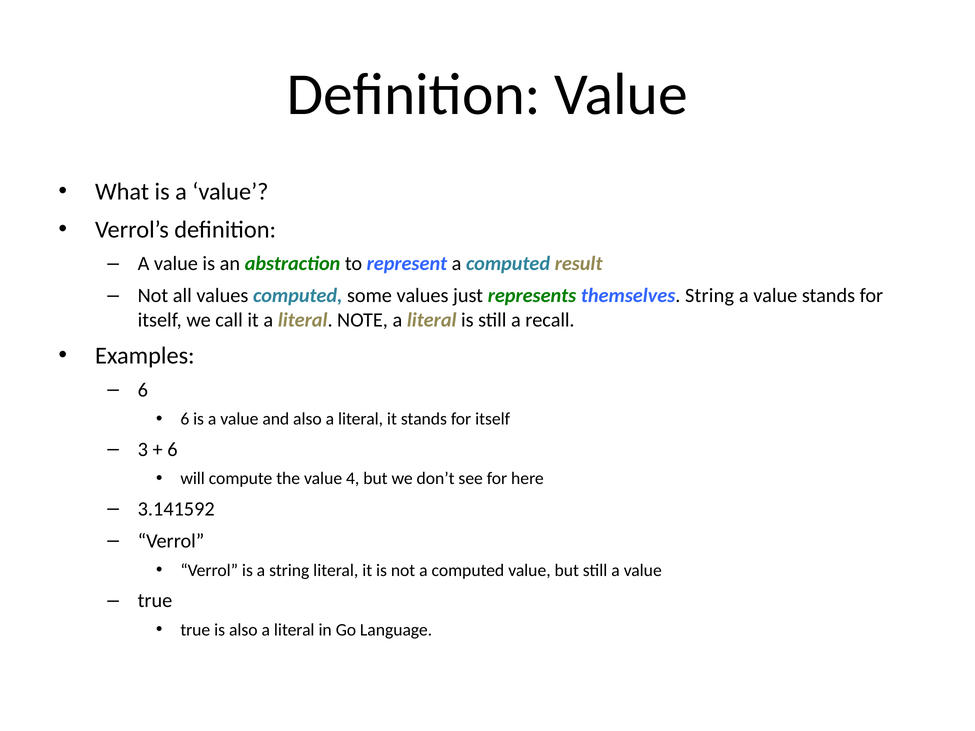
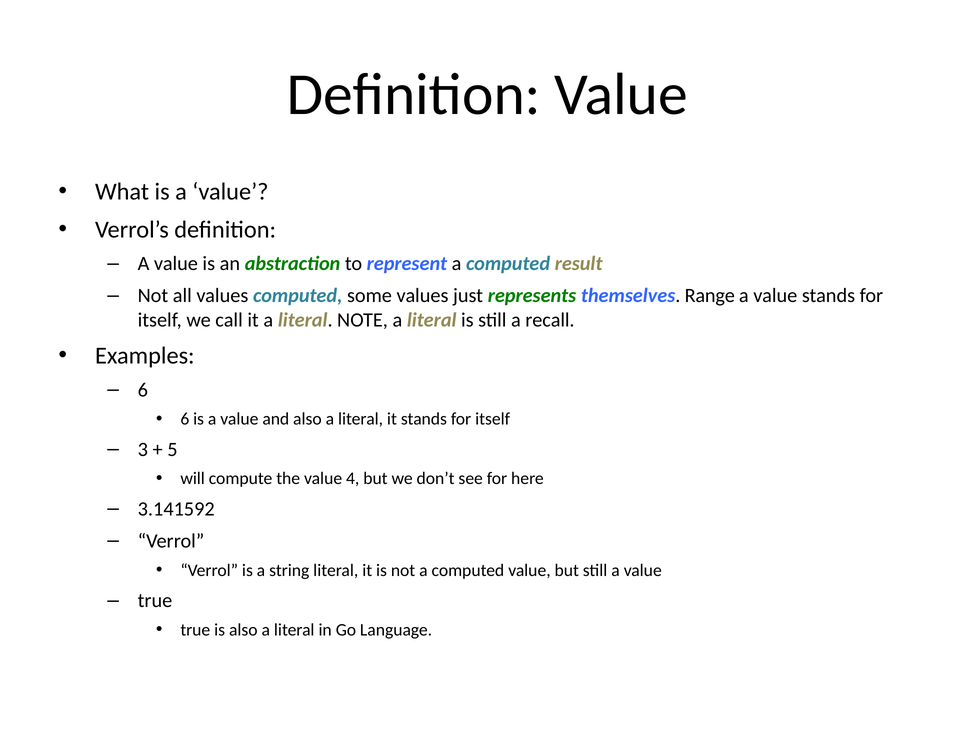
themselves String: String -> Range
6 at (172, 450): 6 -> 5
